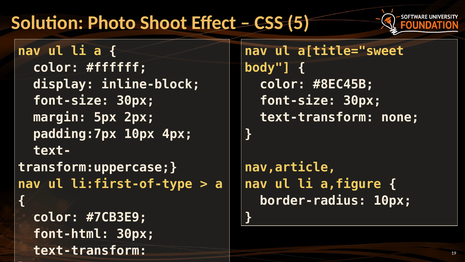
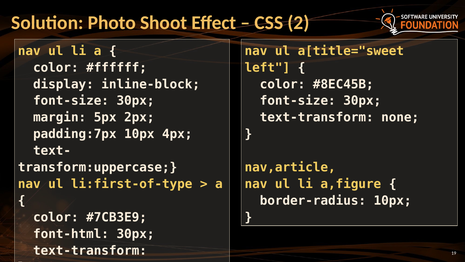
5: 5 -> 2
body: body -> left
